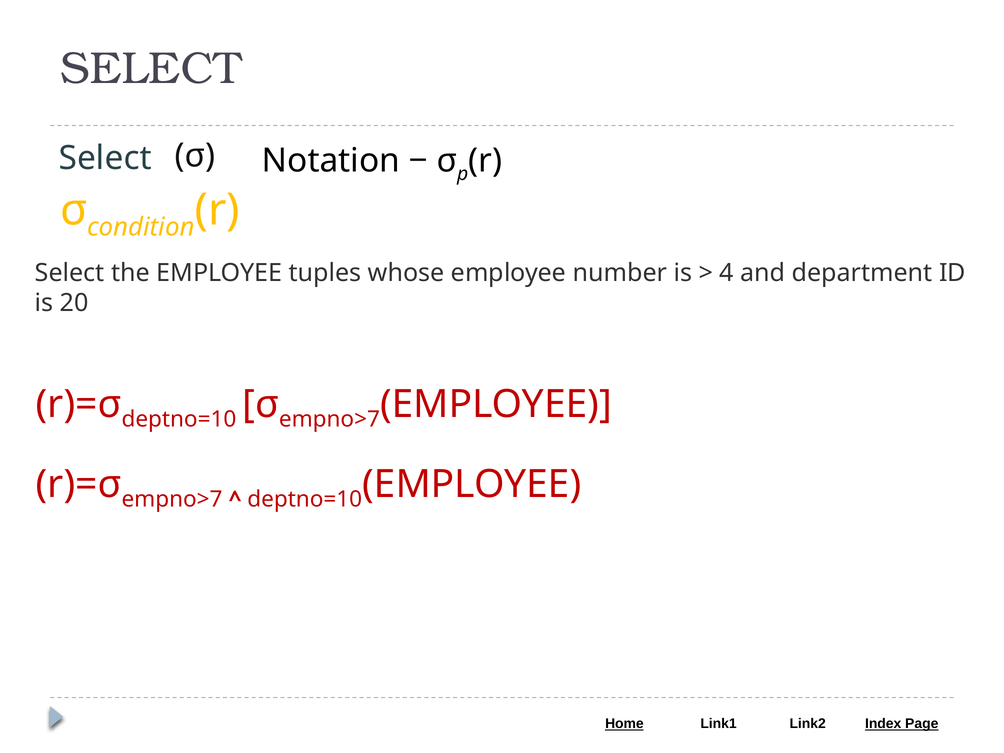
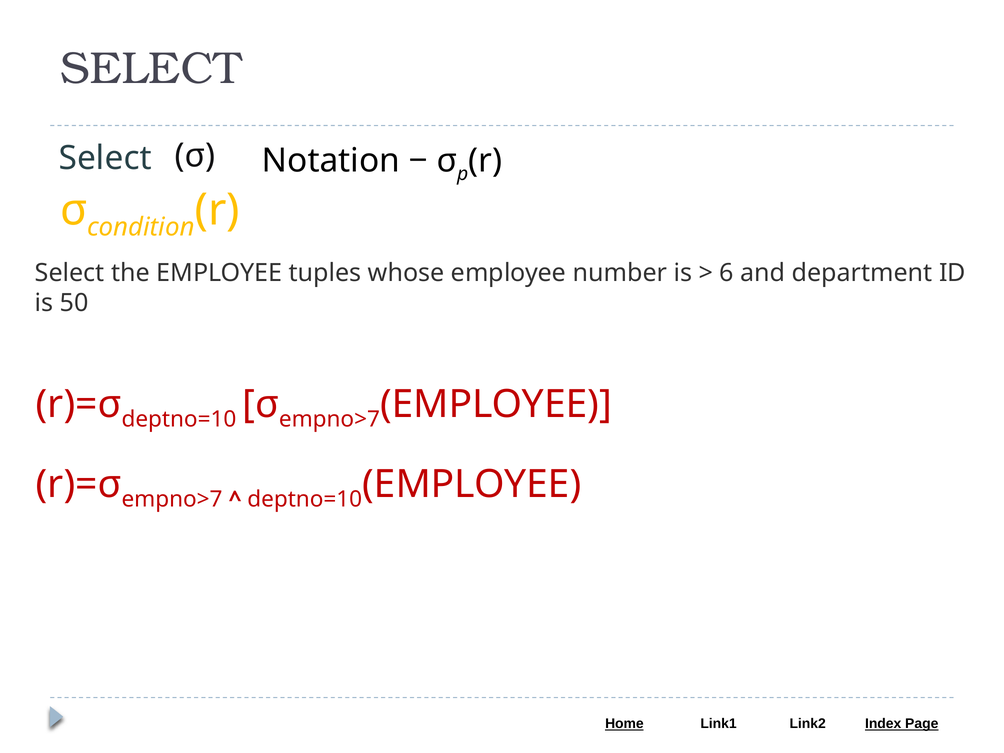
4: 4 -> 6
20: 20 -> 50
